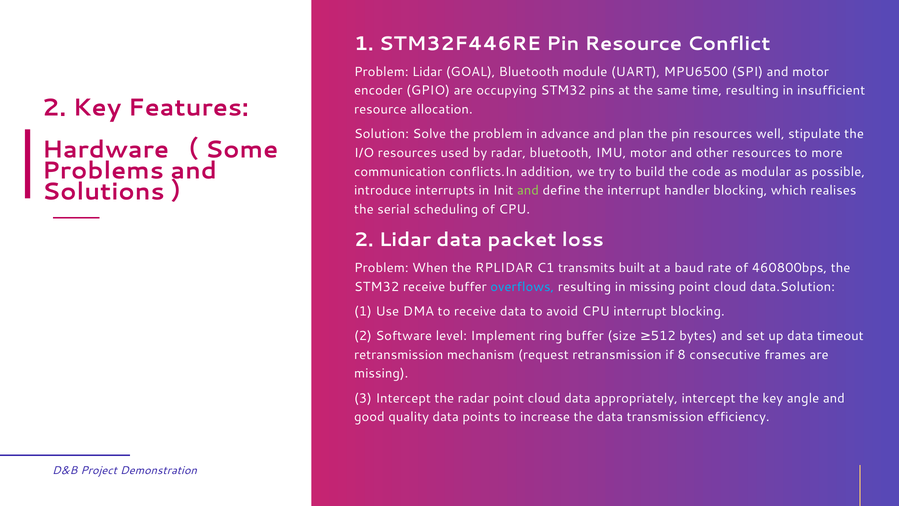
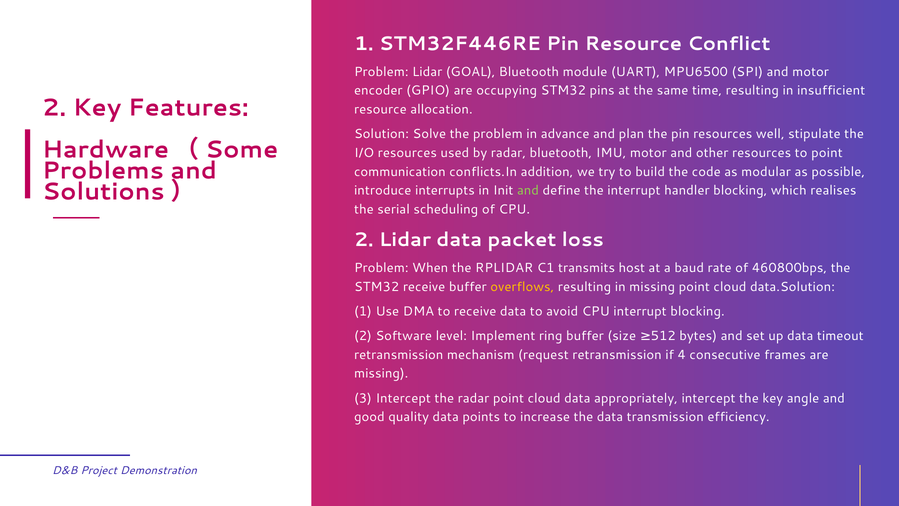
to more: more -> point
built: built -> host
overflows colour: light blue -> yellow
8: 8 -> 4
